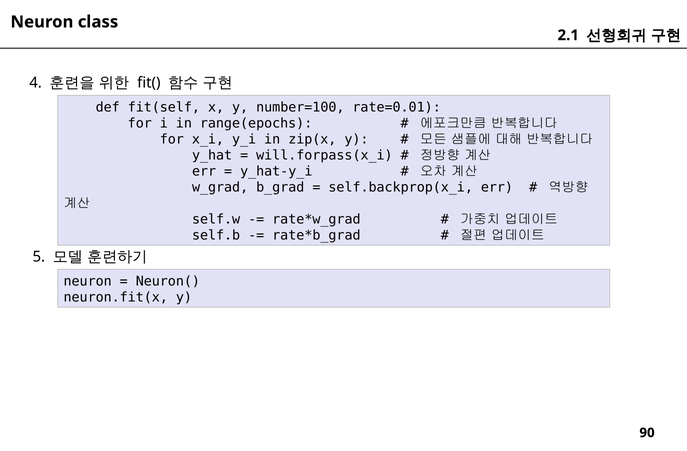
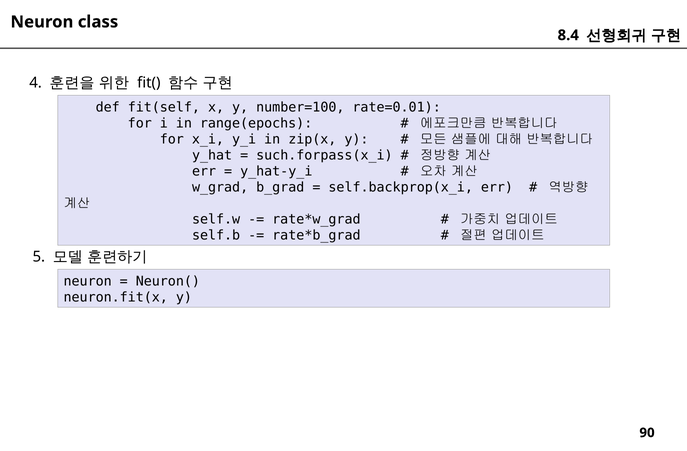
2.1: 2.1 -> 8.4
will.forpass(x_i: will.forpass(x_i -> such.forpass(x_i
